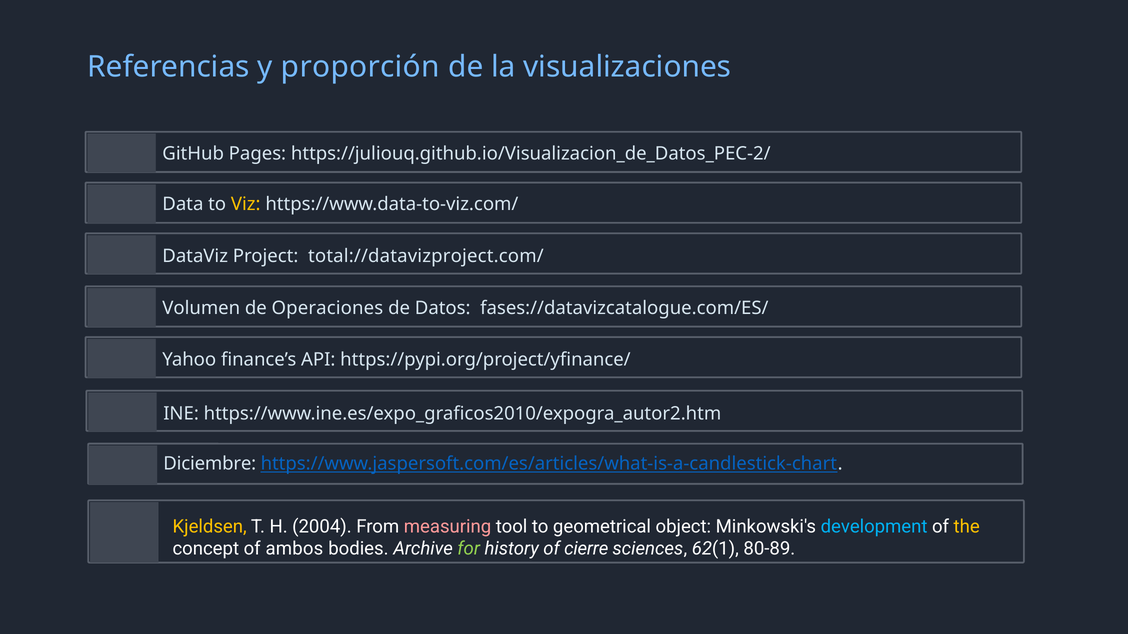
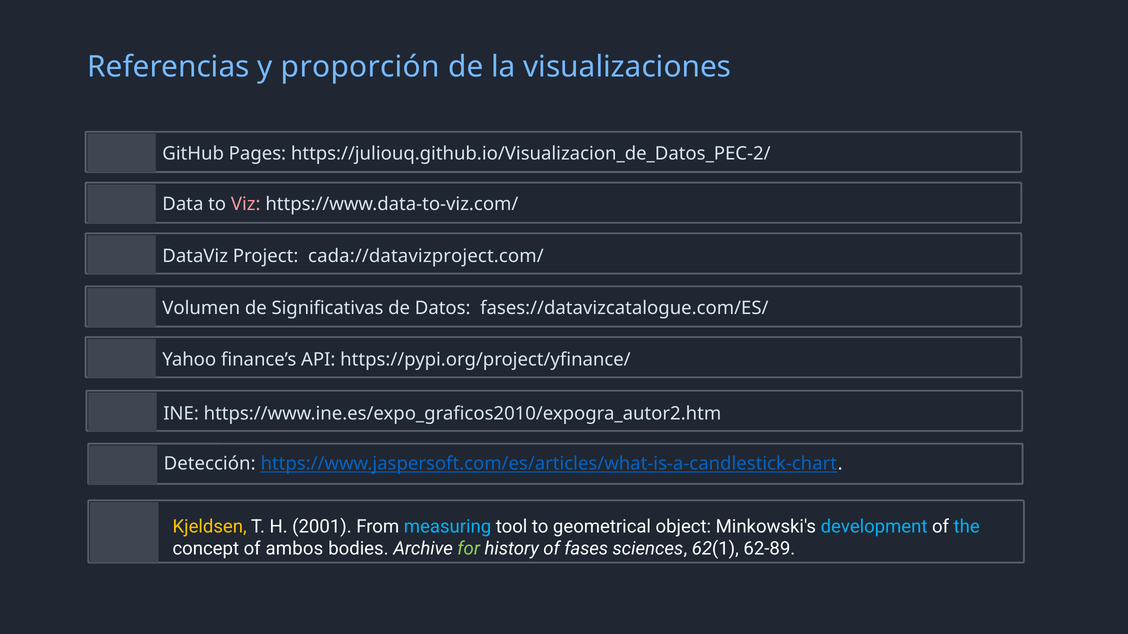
Viz colour: yellow -> pink
total://datavizproject.com/: total://datavizproject.com/ -> cada://datavizproject.com/
Operaciones: Operaciones -> Significativas
Diciembre: Diciembre -> Detección
2004: 2004 -> 2001
measuring colour: pink -> light blue
the colour: yellow -> light blue
cierre: cierre -> fases
80-89: 80-89 -> 62-89
